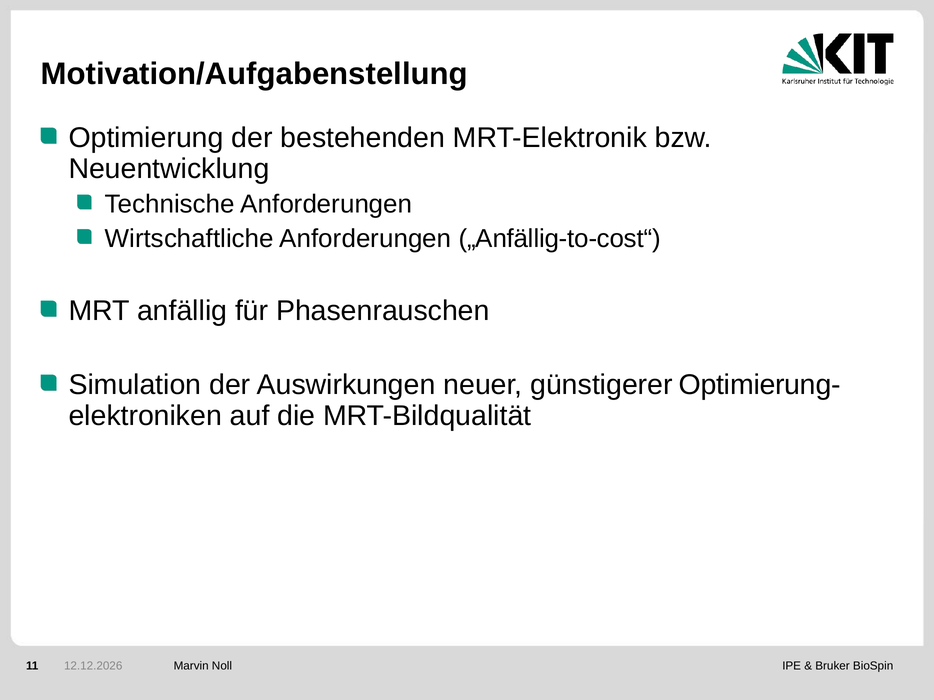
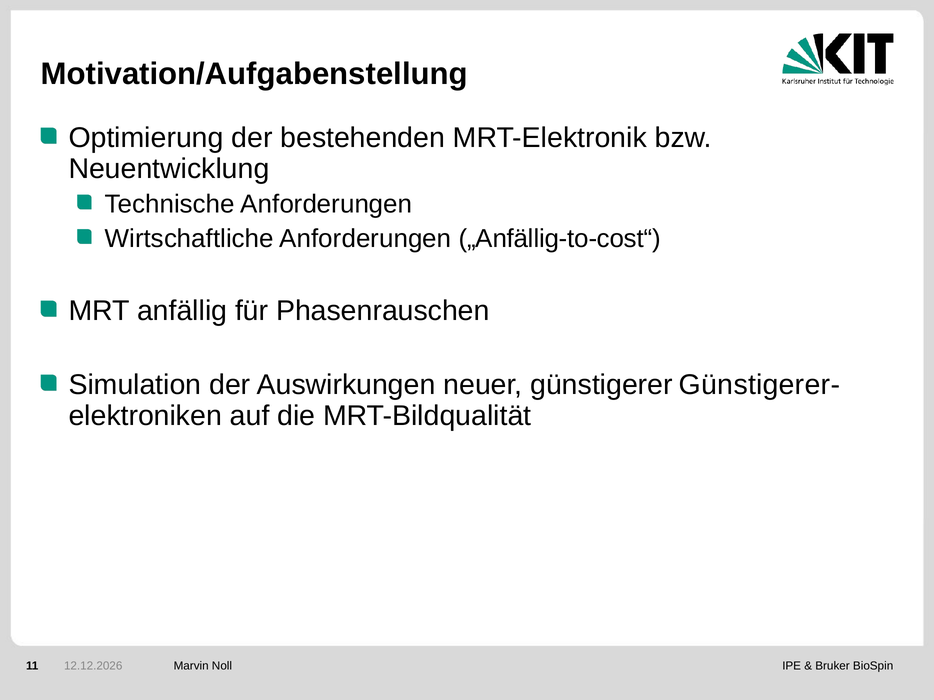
Optimierung-: Optimierung- -> Günstigerer-
